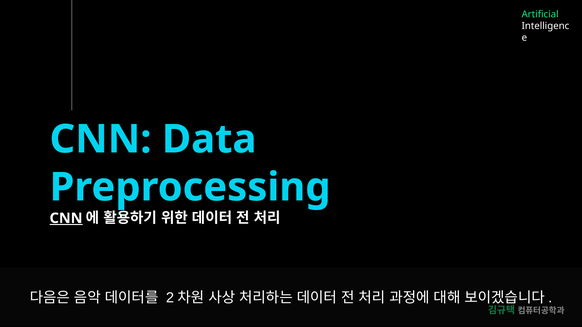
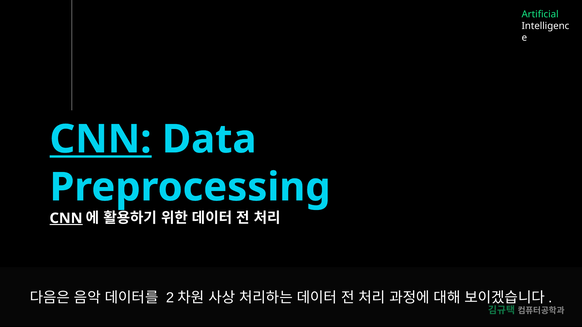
CNN at (101, 139) underline: none -> present
